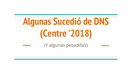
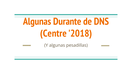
Sucedió: Sucedió -> Durante
